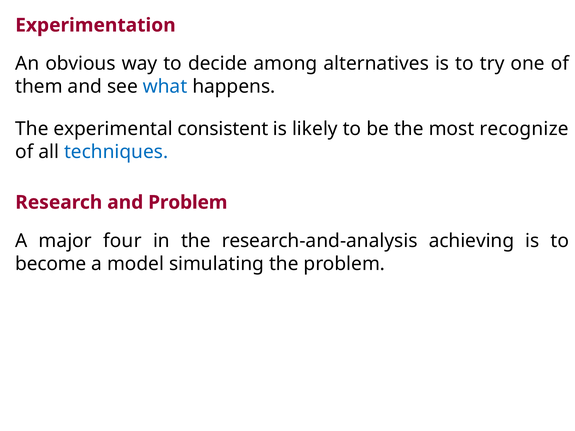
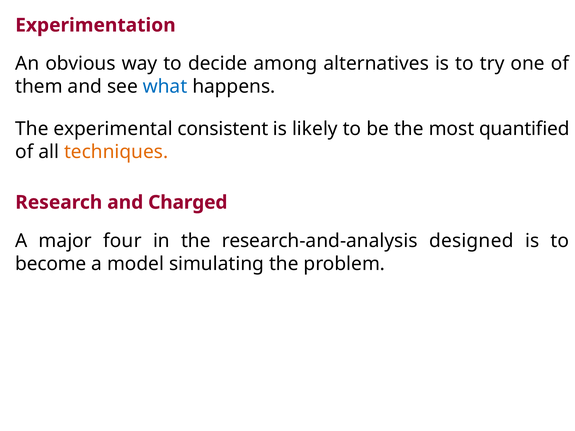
recognize: recognize -> quantified
techniques colour: blue -> orange
and Problem: Problem -> Charged
achieving: achieving -> designed
